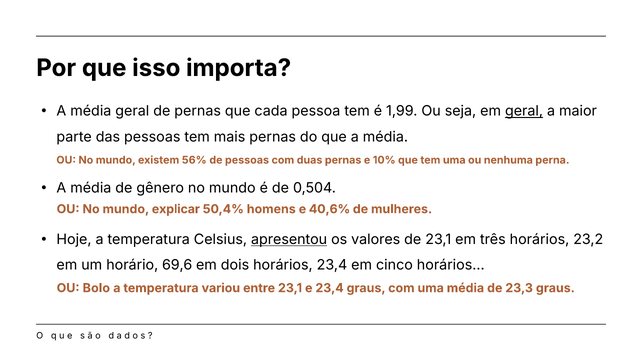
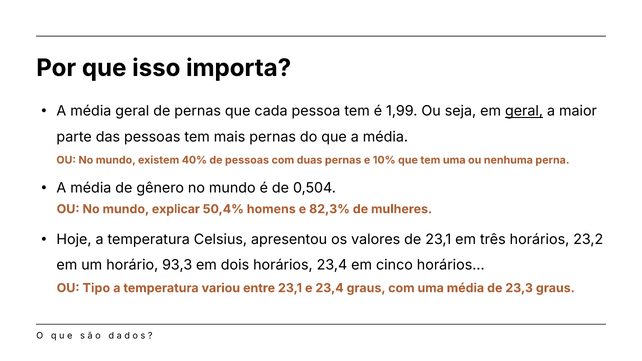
56%: 56% -> 40%
40,6%: 40,6% -> 82,3%
apresentou underline: present -> none
69,6: 69,6 -> 93,3
Bolo: Bolo -> Tipo
